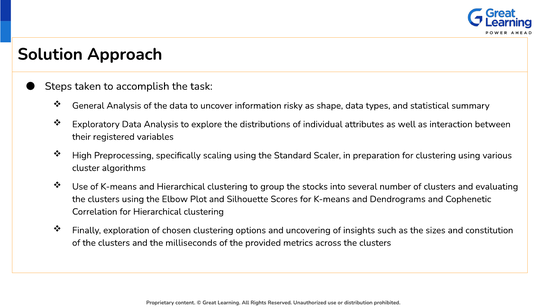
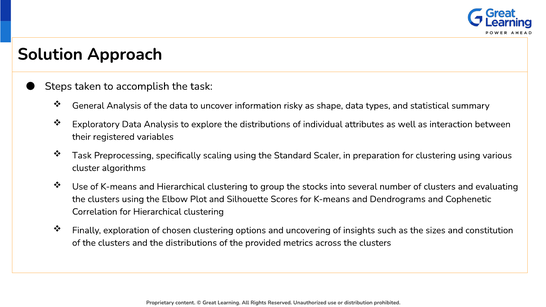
High at (82, 155): High -> Task
and the milliseconds: milliseconds -> distributions
